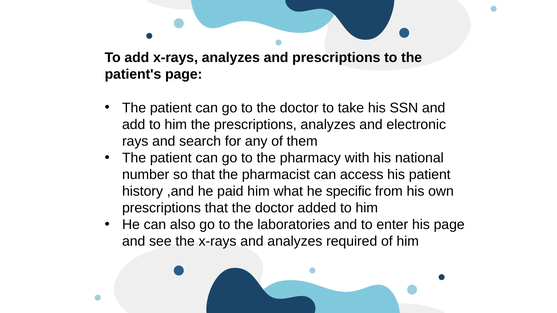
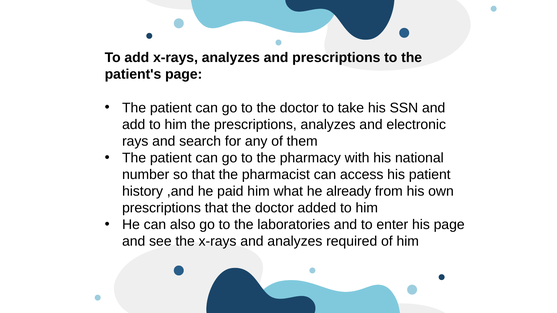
specific: specific -> already
